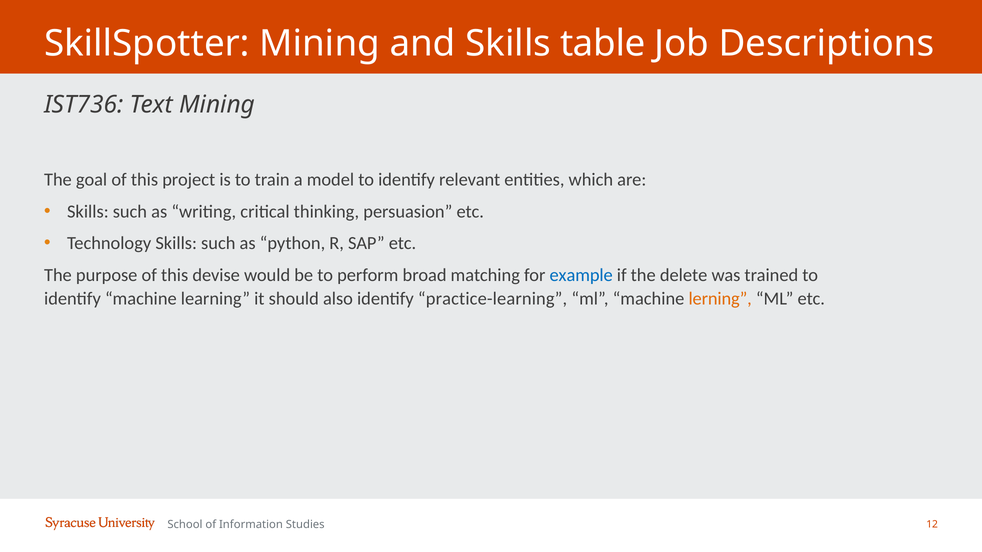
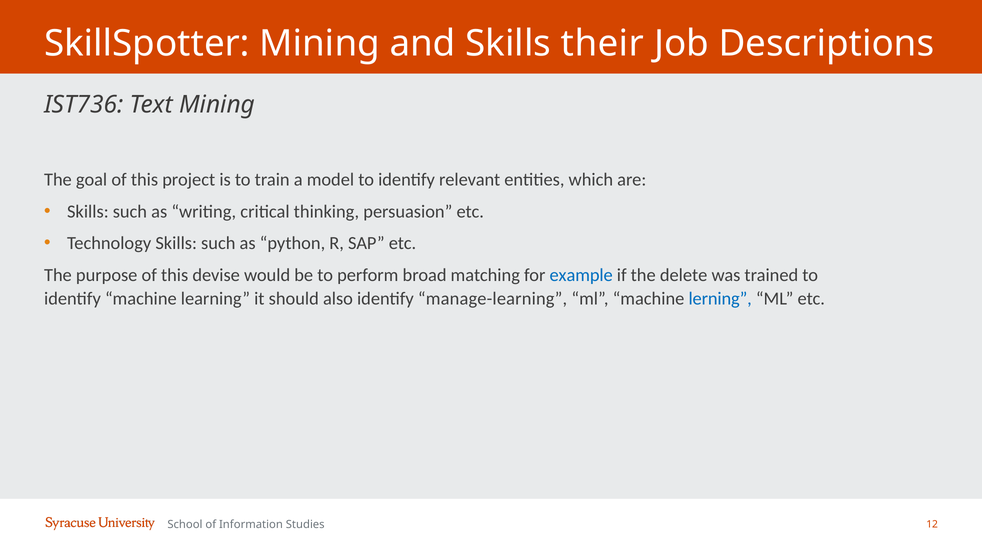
table: table -> their
practice-learning: practice-learning -> manage-learning
lerning colour: orange -> blue
